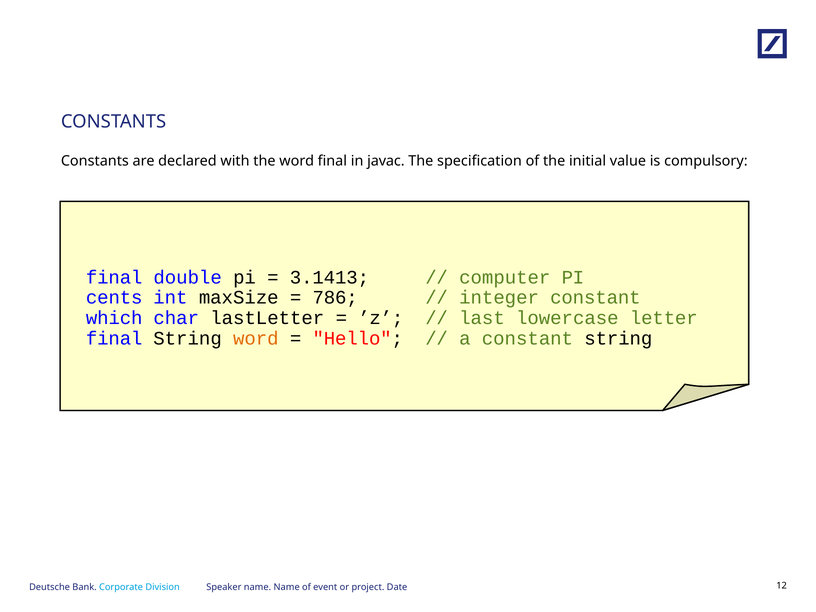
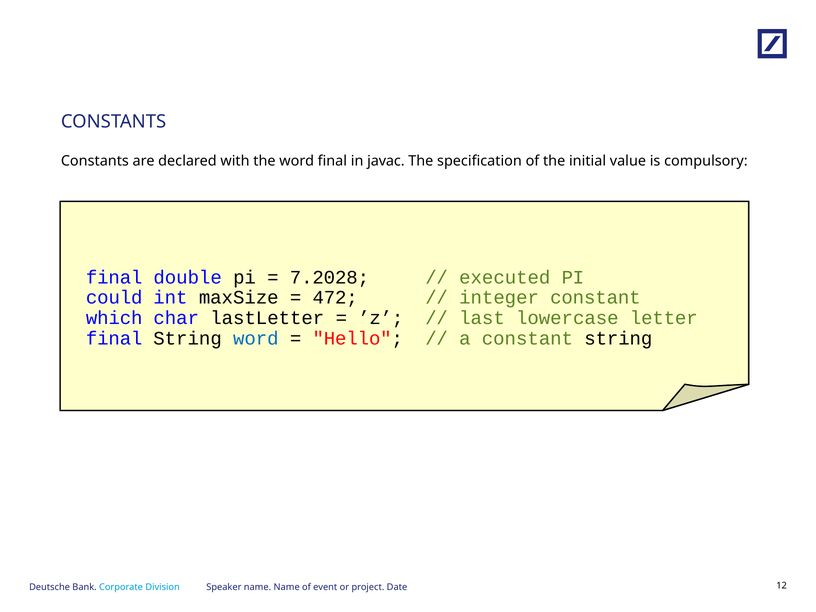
3.1413: 3.1413 -> 7.2028
computer: computer -> executed
cents: cents -> could
786: 786 -> 472
word at (256, 338) colour: orange -> blue
